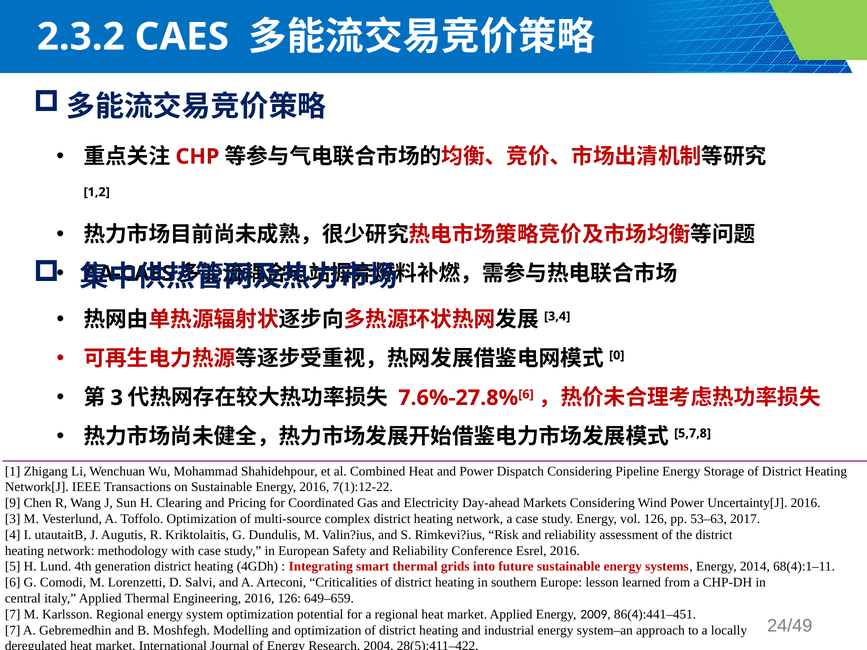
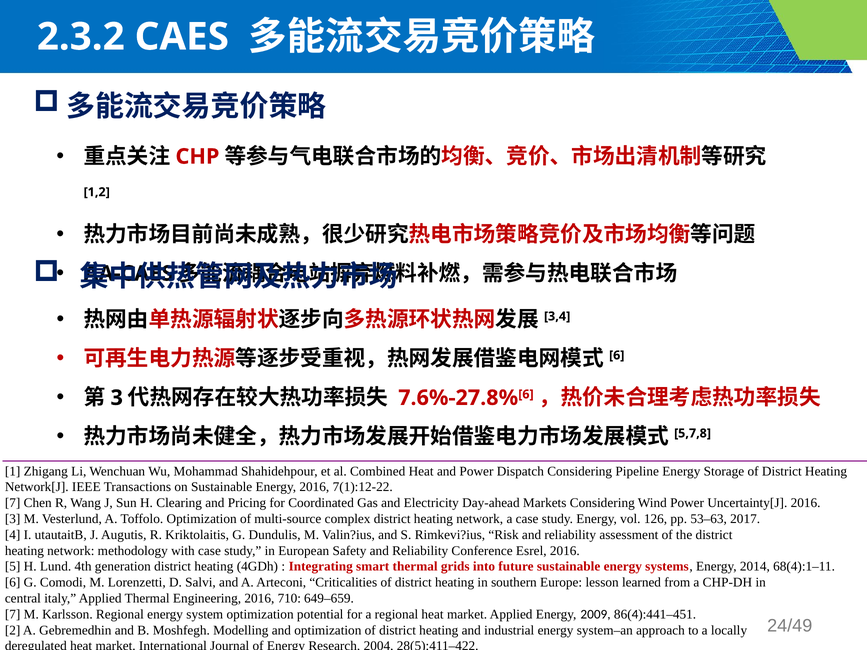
0 at (617, 355): 0 -> 6
9 at (13, 503): 9 -> 7
2016 126: 126 -> 710
7 at (13, 630): 7 -> 2
